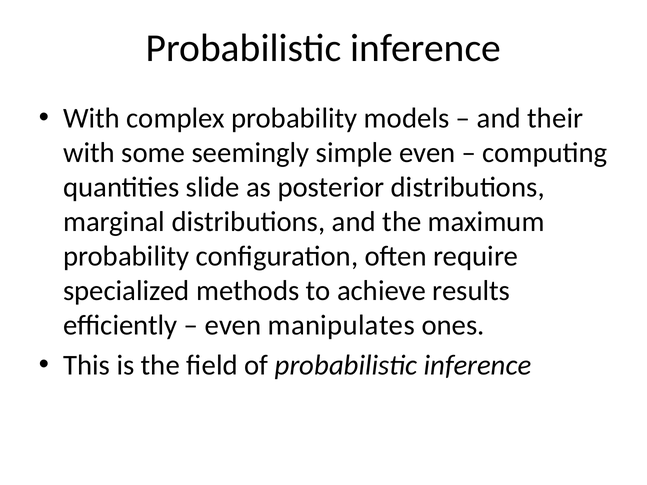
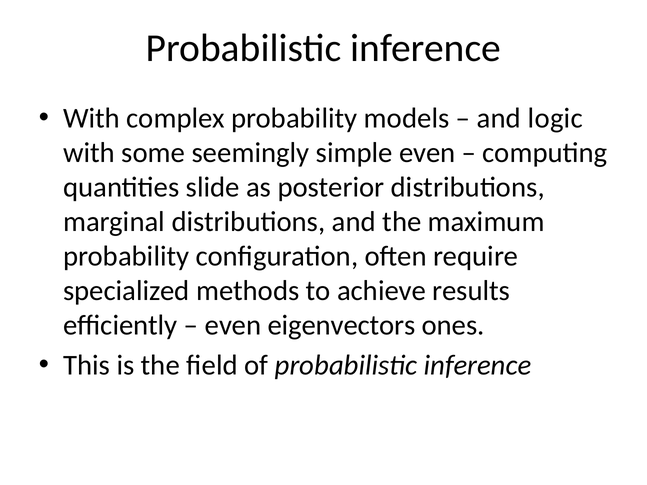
their: their -> logic
manipulates: manipulates -> eigenvectors
